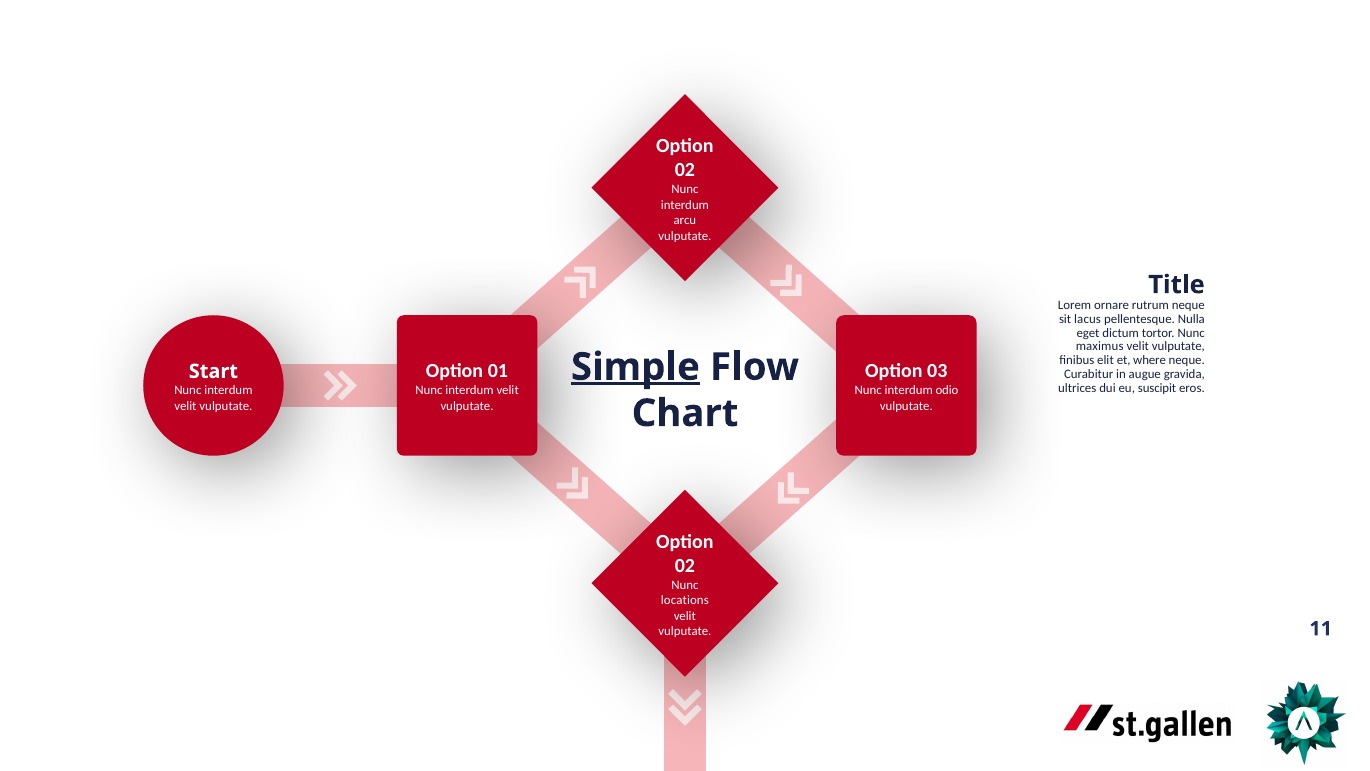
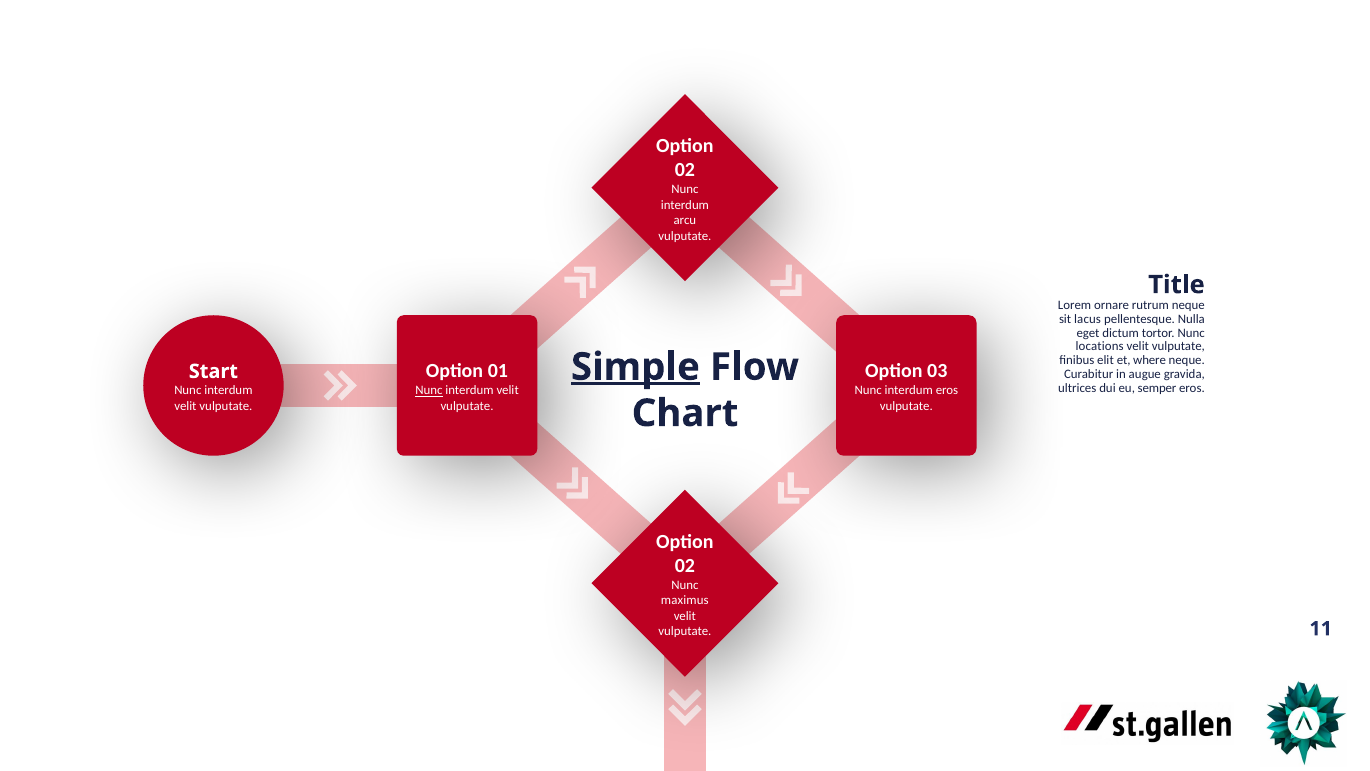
maximus: maximus -> locations
suscipit: suscipit -> semper
Nunc at (429, 390) underline: none -> present
interdum odio: odio -> eros
locations: locations -> maximus
